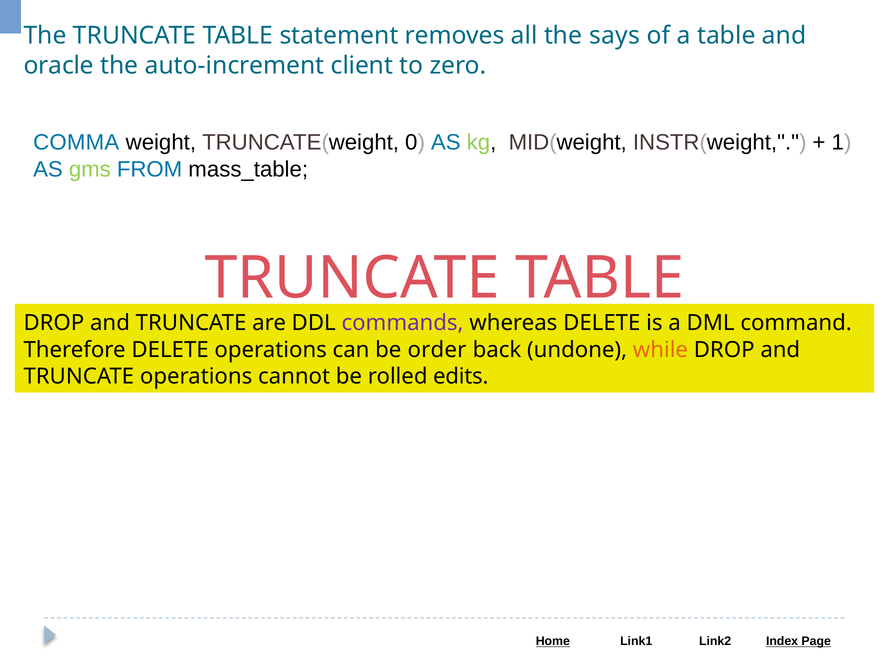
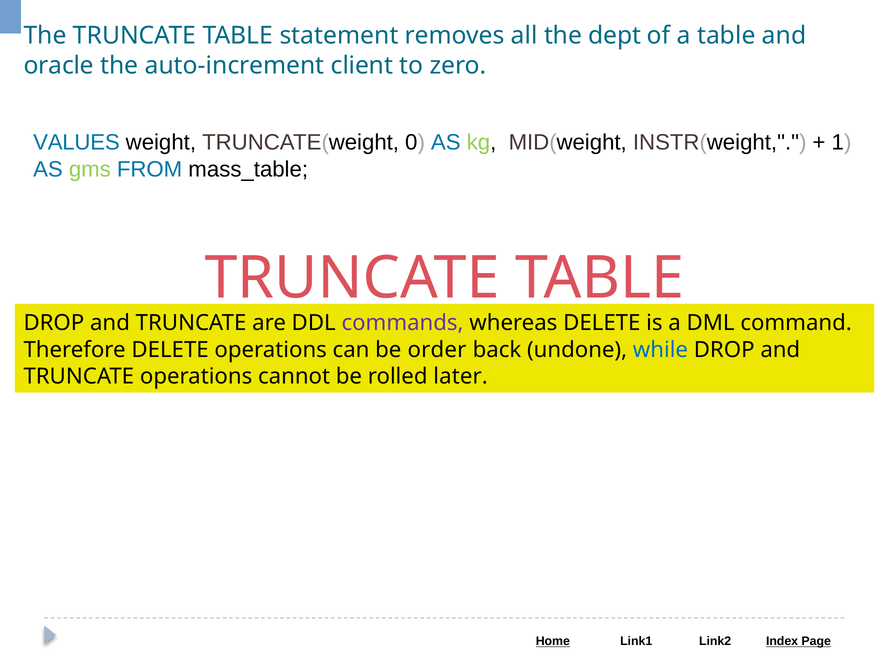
says: says -> dept
COMMA: COMMA -> VALUES
while colour: orange -> blue
edits: edits -> later
